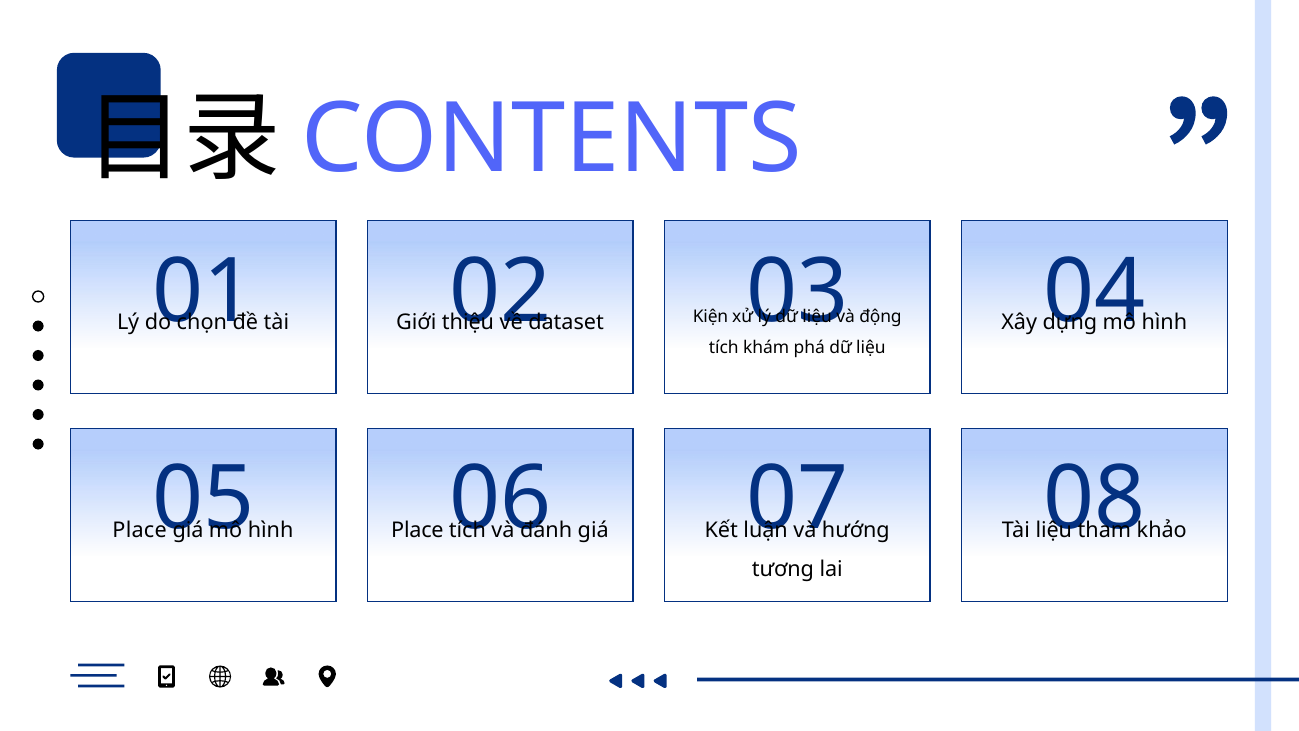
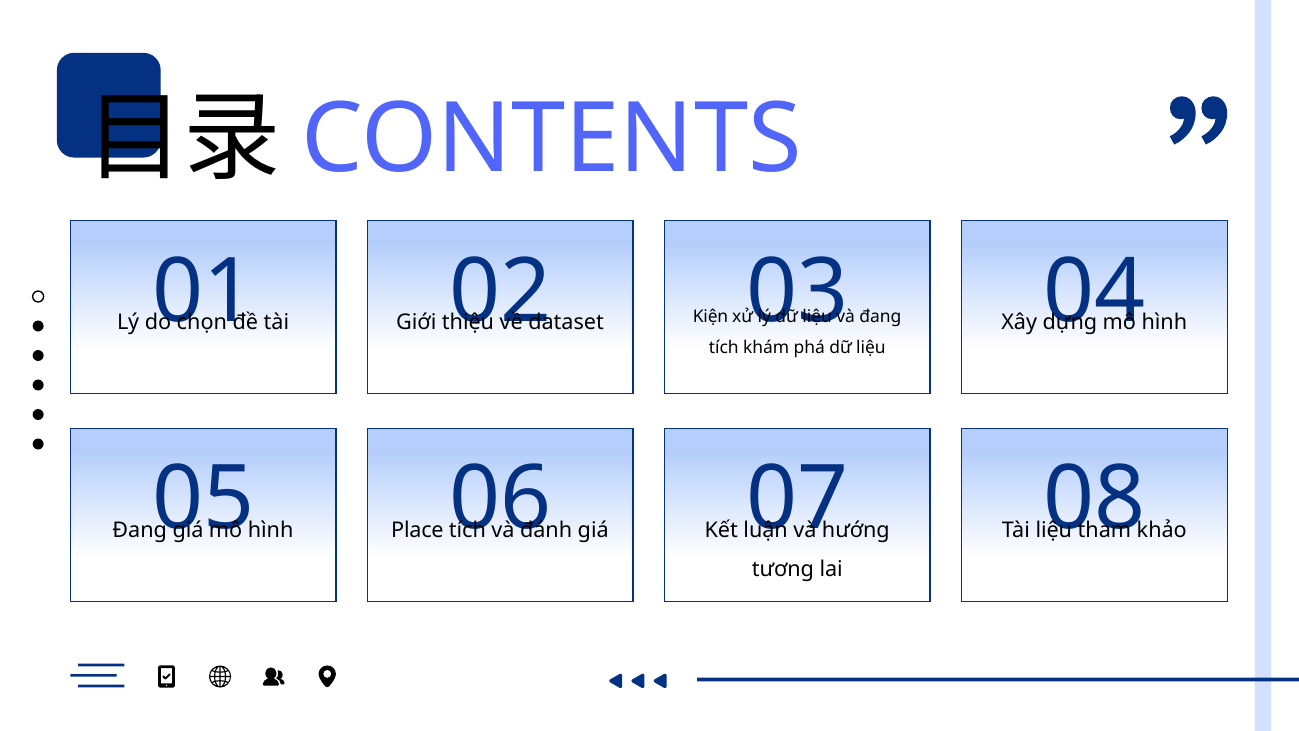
động at (880, 317): động -> đang
Place at (140, 530): Place -> Đang
